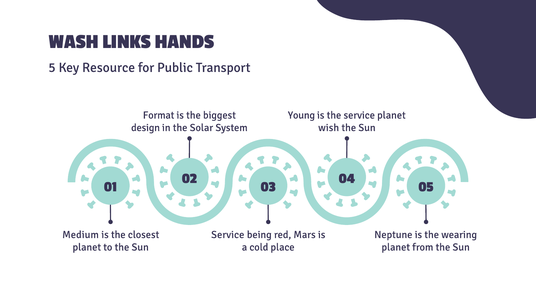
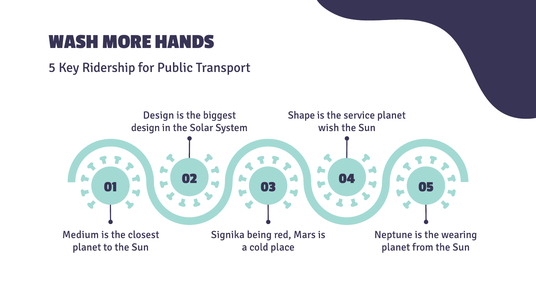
LINKS: LINKS -> MORE
Resource: Resource -> Ridership
Format at (159, 115): Format -> Design
Young: Young -> Shape
Service at (228, 235): Service -> Signika
